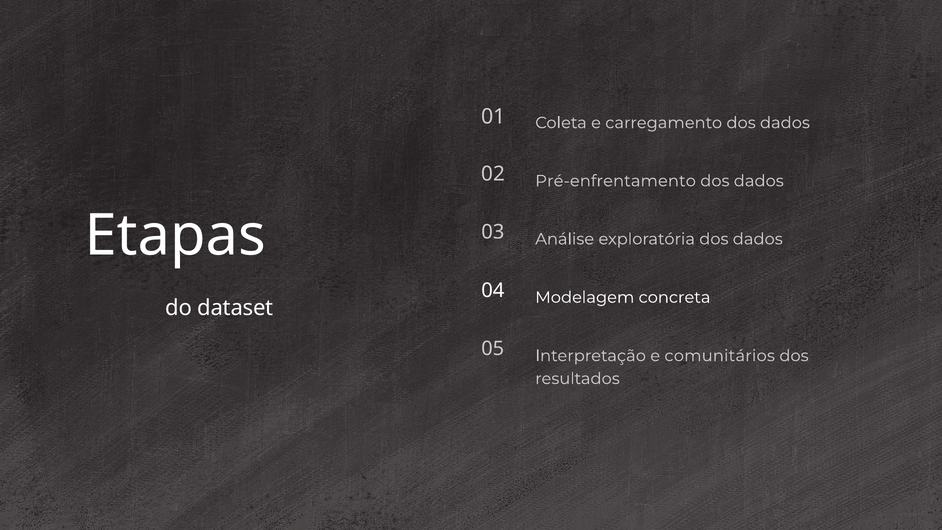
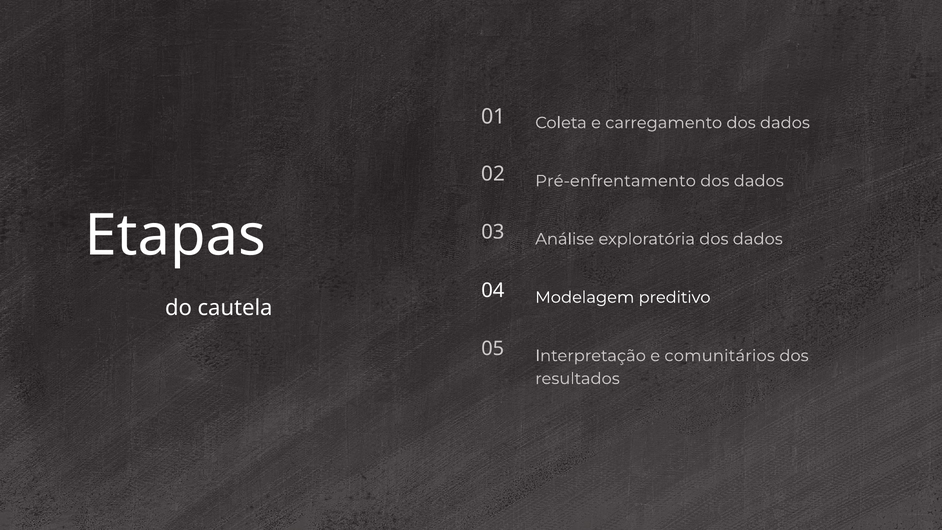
concreta: concreta -> preditivo
dataset: dataset -> cautela
